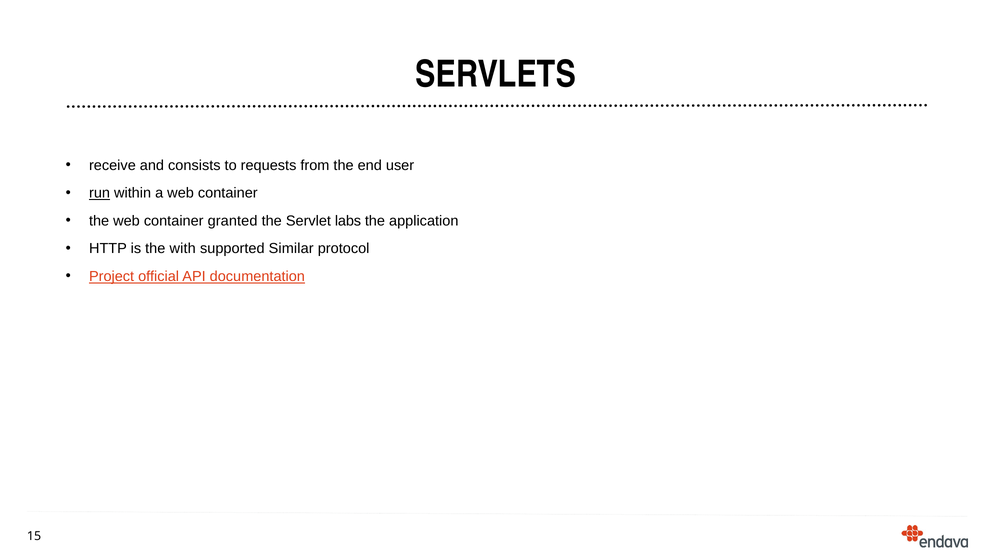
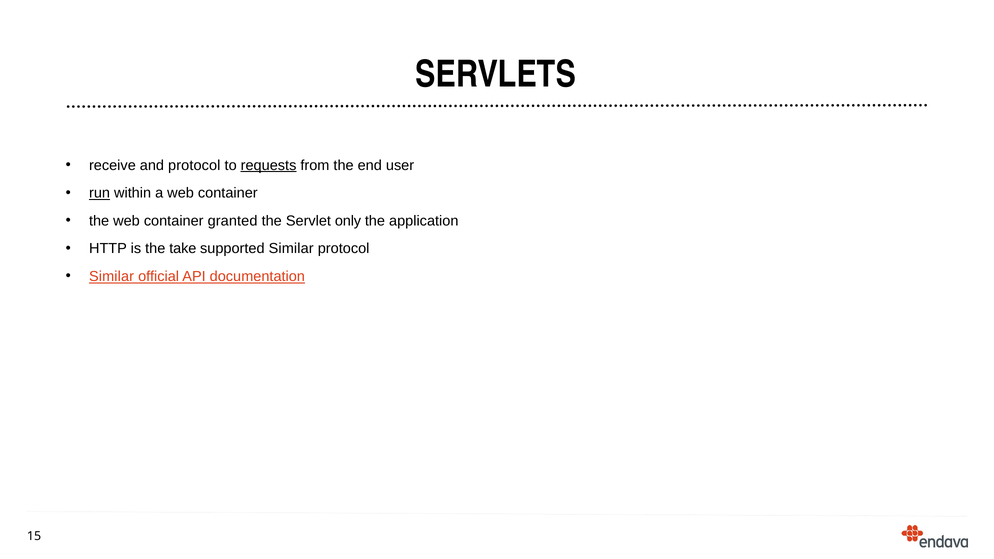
and consists: consists -> protocol
requests underline: none -> present
labs: labs -> only
with: with -> take
Project at (112, 277): Project -> Similar
